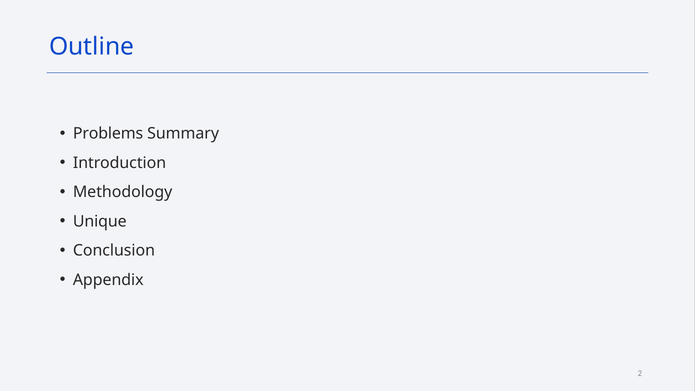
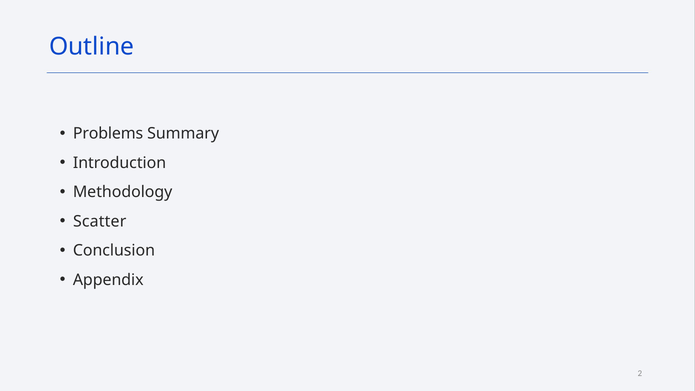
Unique: Unique -> Scatter
